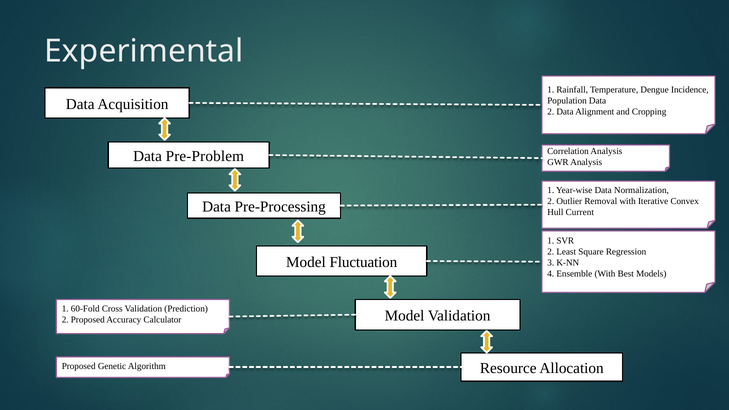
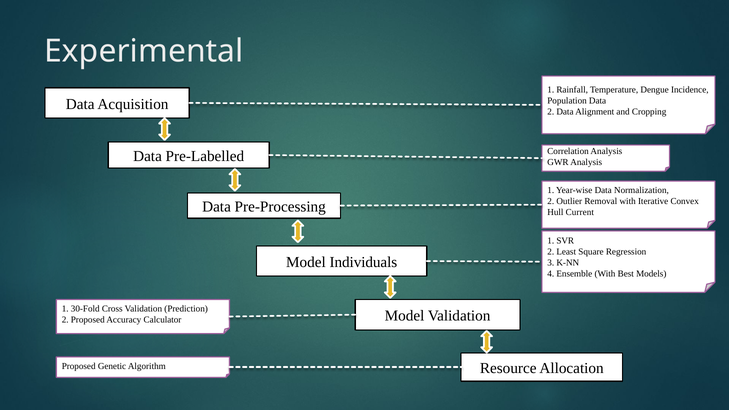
Pre-Problem: Pre-Problem -> Pre-Labelled
Fluctuation: Fluctuation -> Individuals
60-Fold: 60-Fold -> 30-Fold
